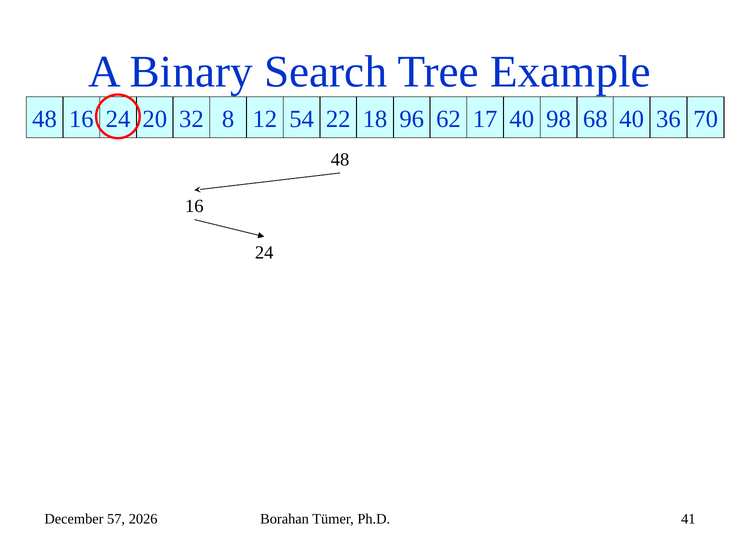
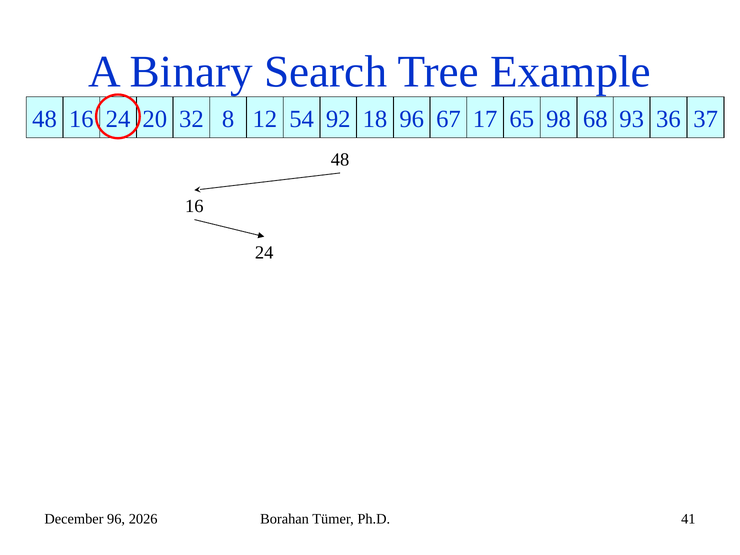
22: 22 -> 92
62: 62 -> 67
17 40: 40 -> 65
68 40: 40 -> 93
70: 70 -> 37
57 at (116, 519): 57 -> 96
